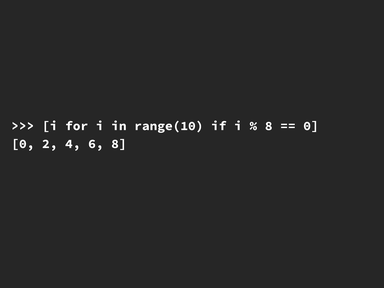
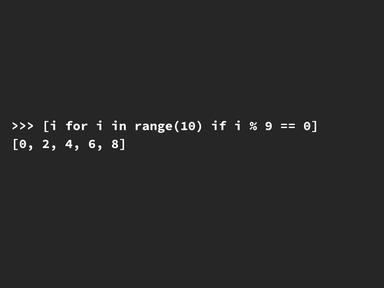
8 at (269, 126): 8 -> 9
